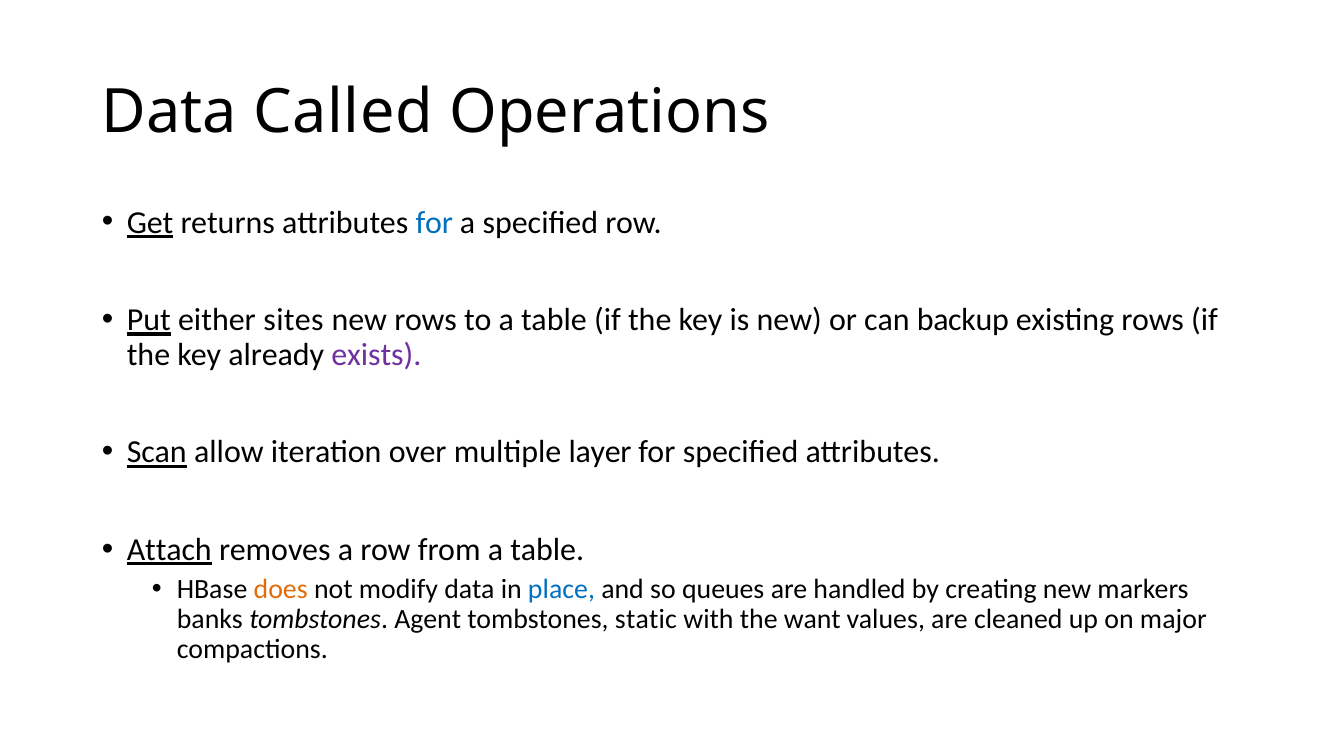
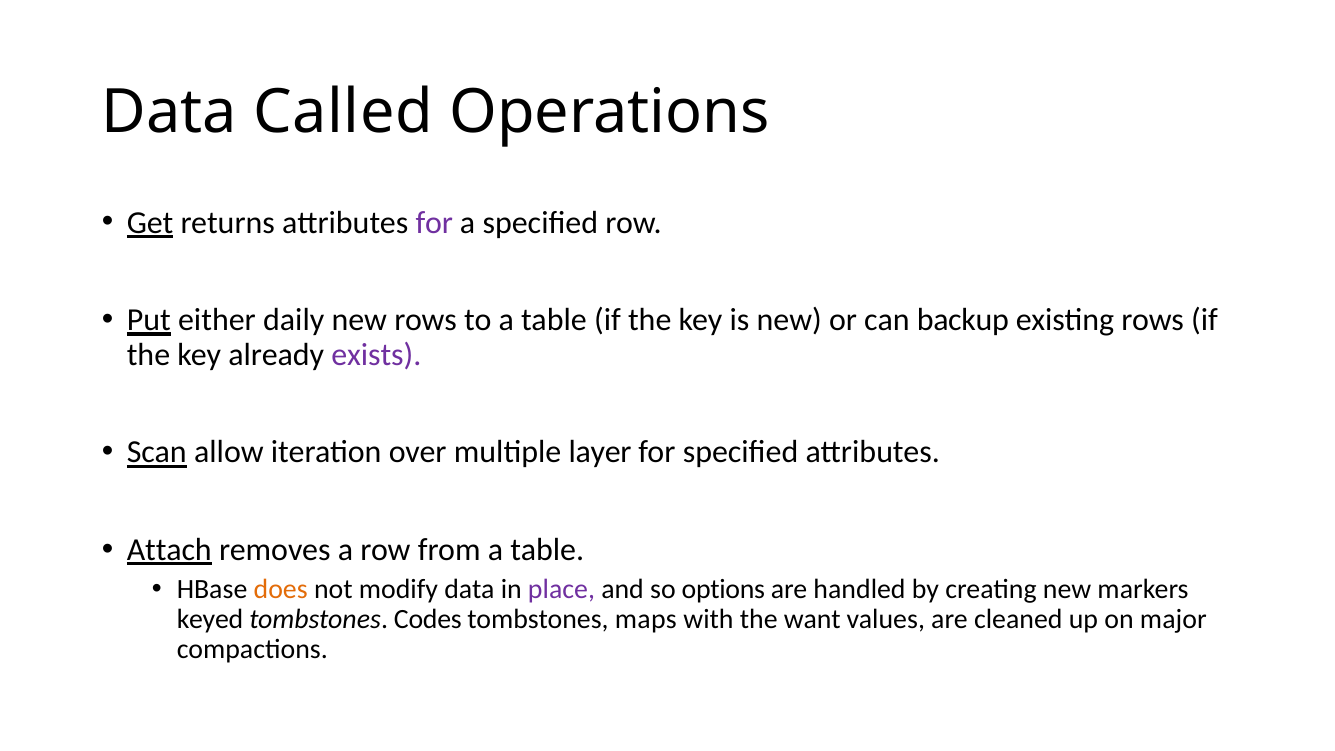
for at (434, 223) colour: blue -> purple
sites: sites -> daily
place colour: blue -> purple
queues: queues -> options
banks: banks -> keyed
Agent: Agent -> Codes
static: static -> maps
